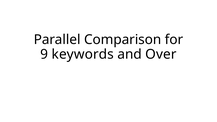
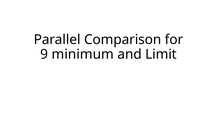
keywords: keywords -> minimum
Over: Over -> Limit
